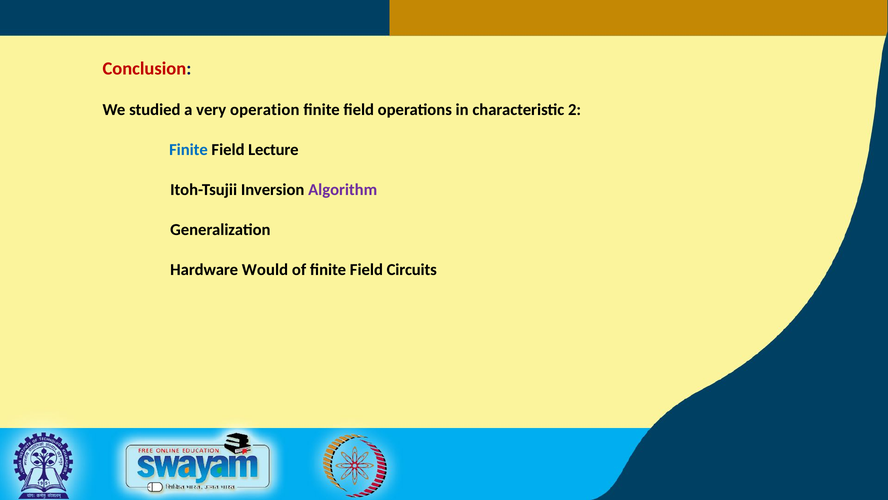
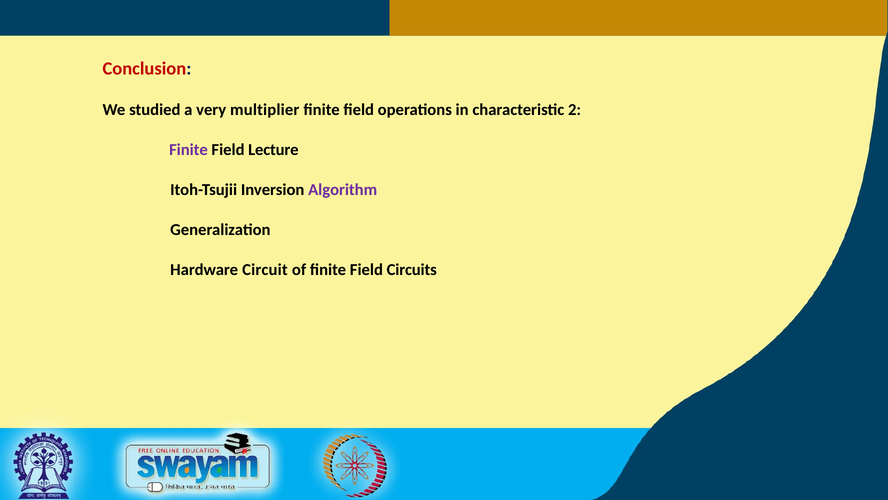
operation: operation -> multiplier
Finite at (188, 149) colour: blue -> purple
Would: Would -> Circuit
